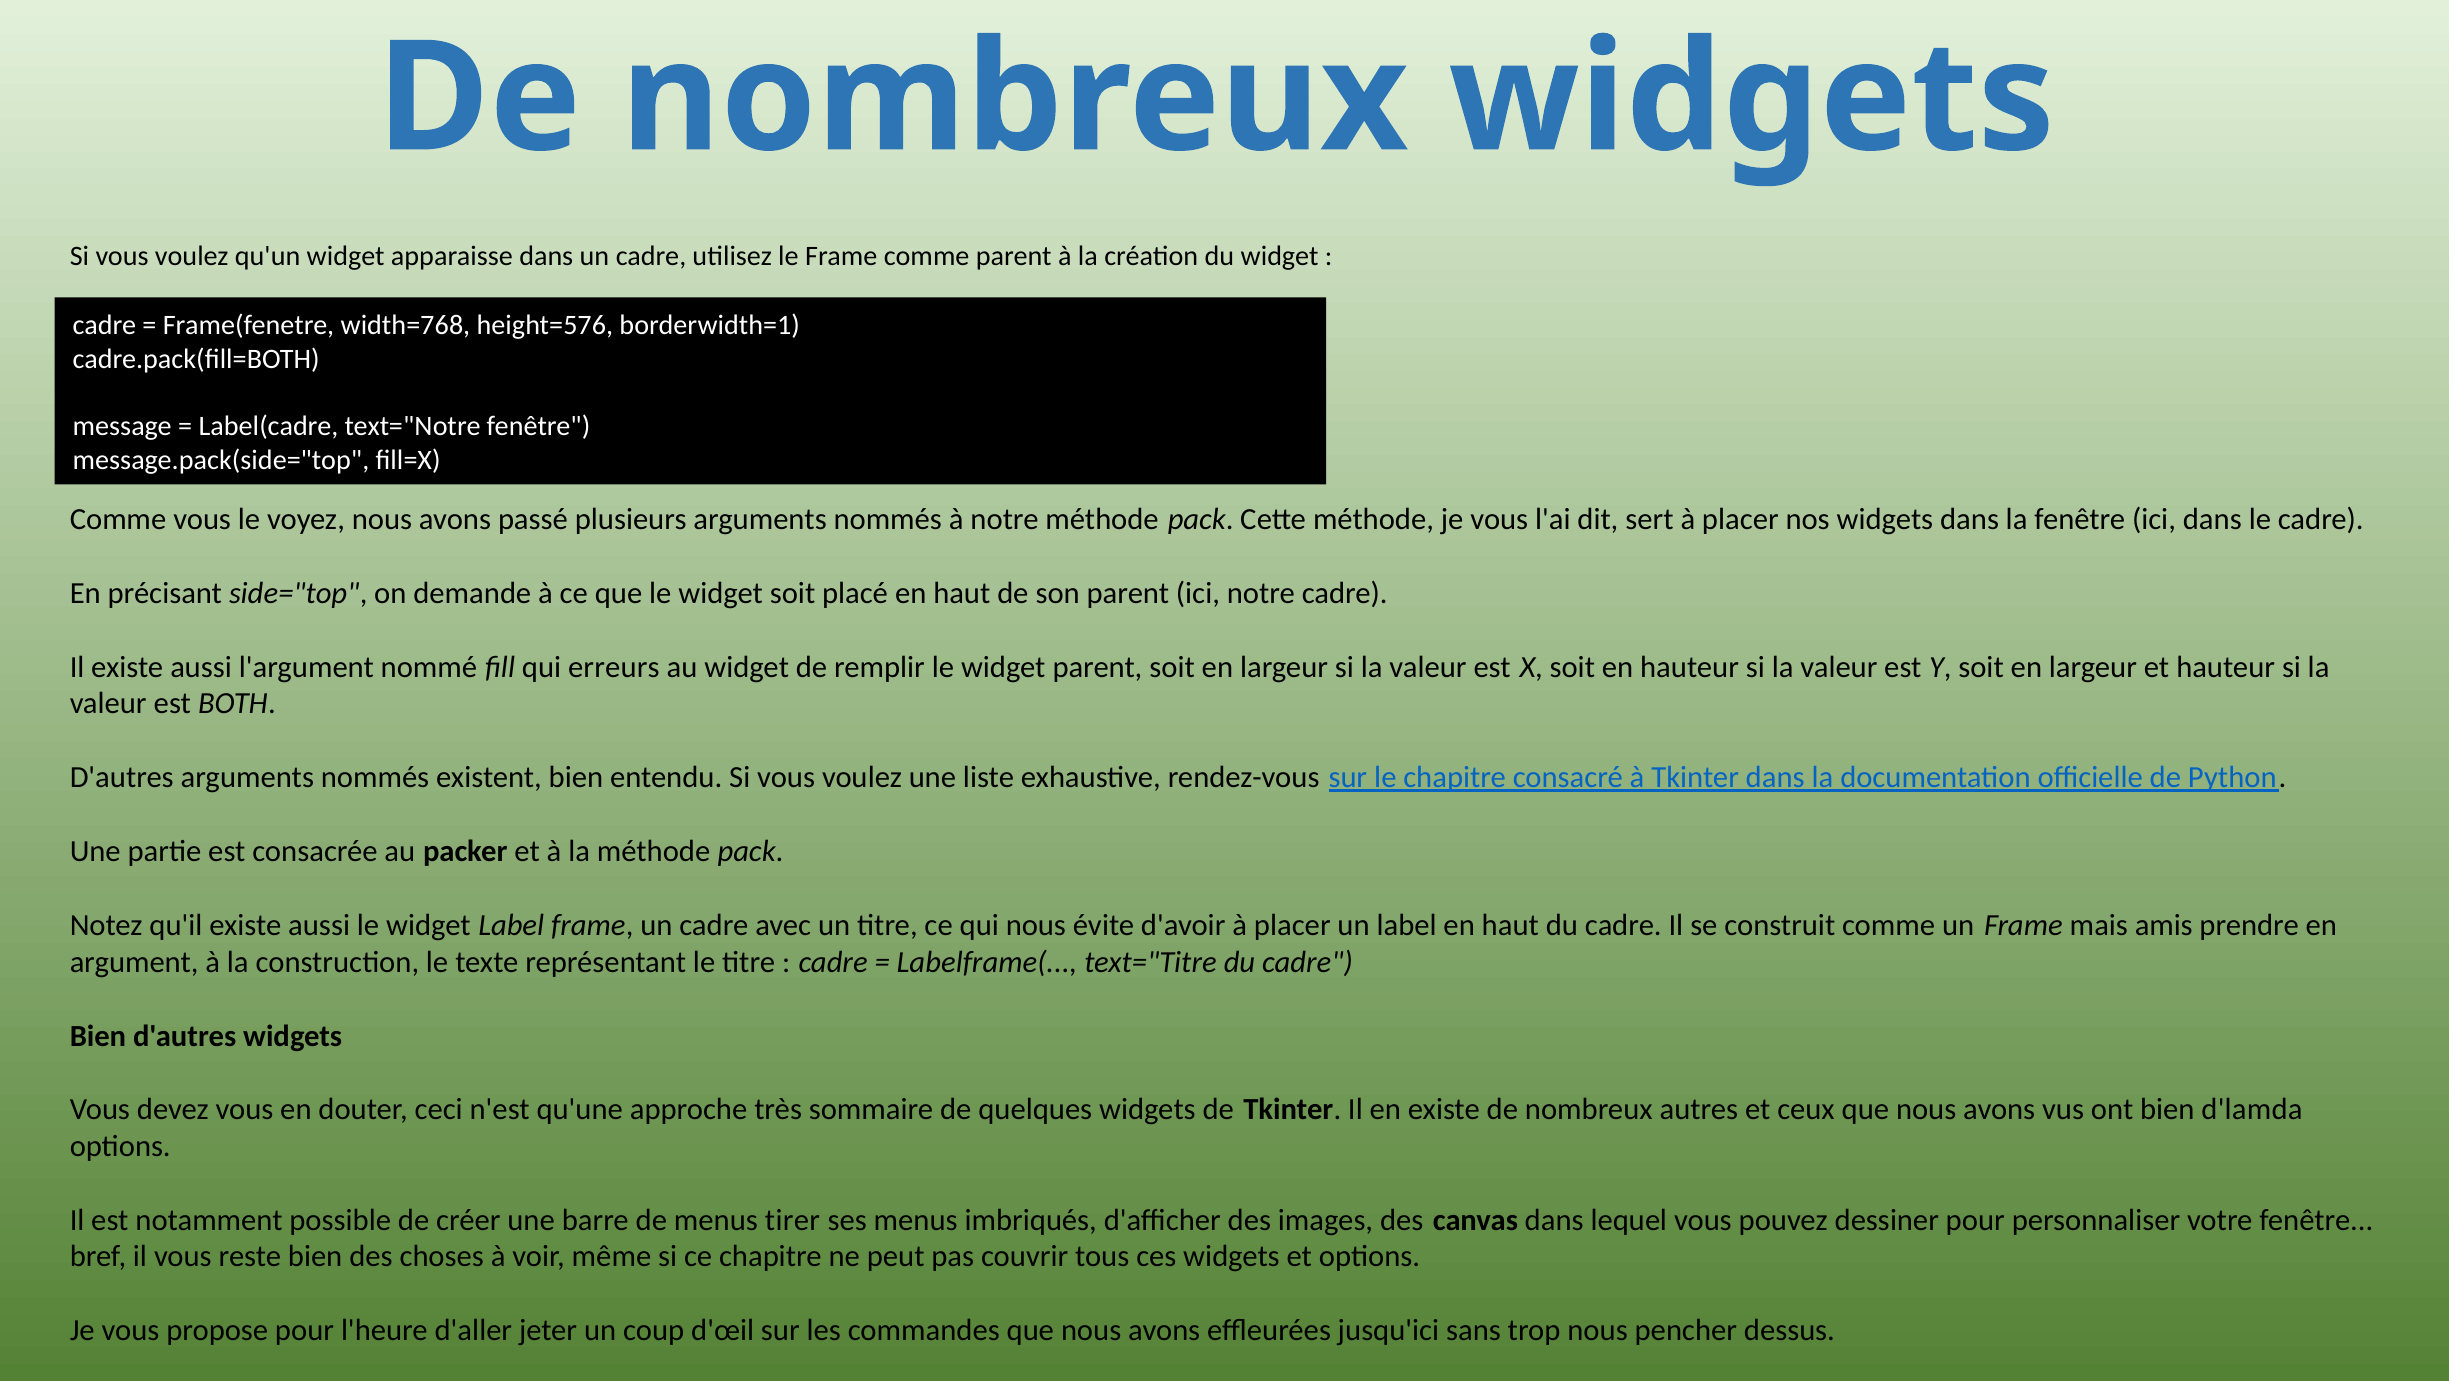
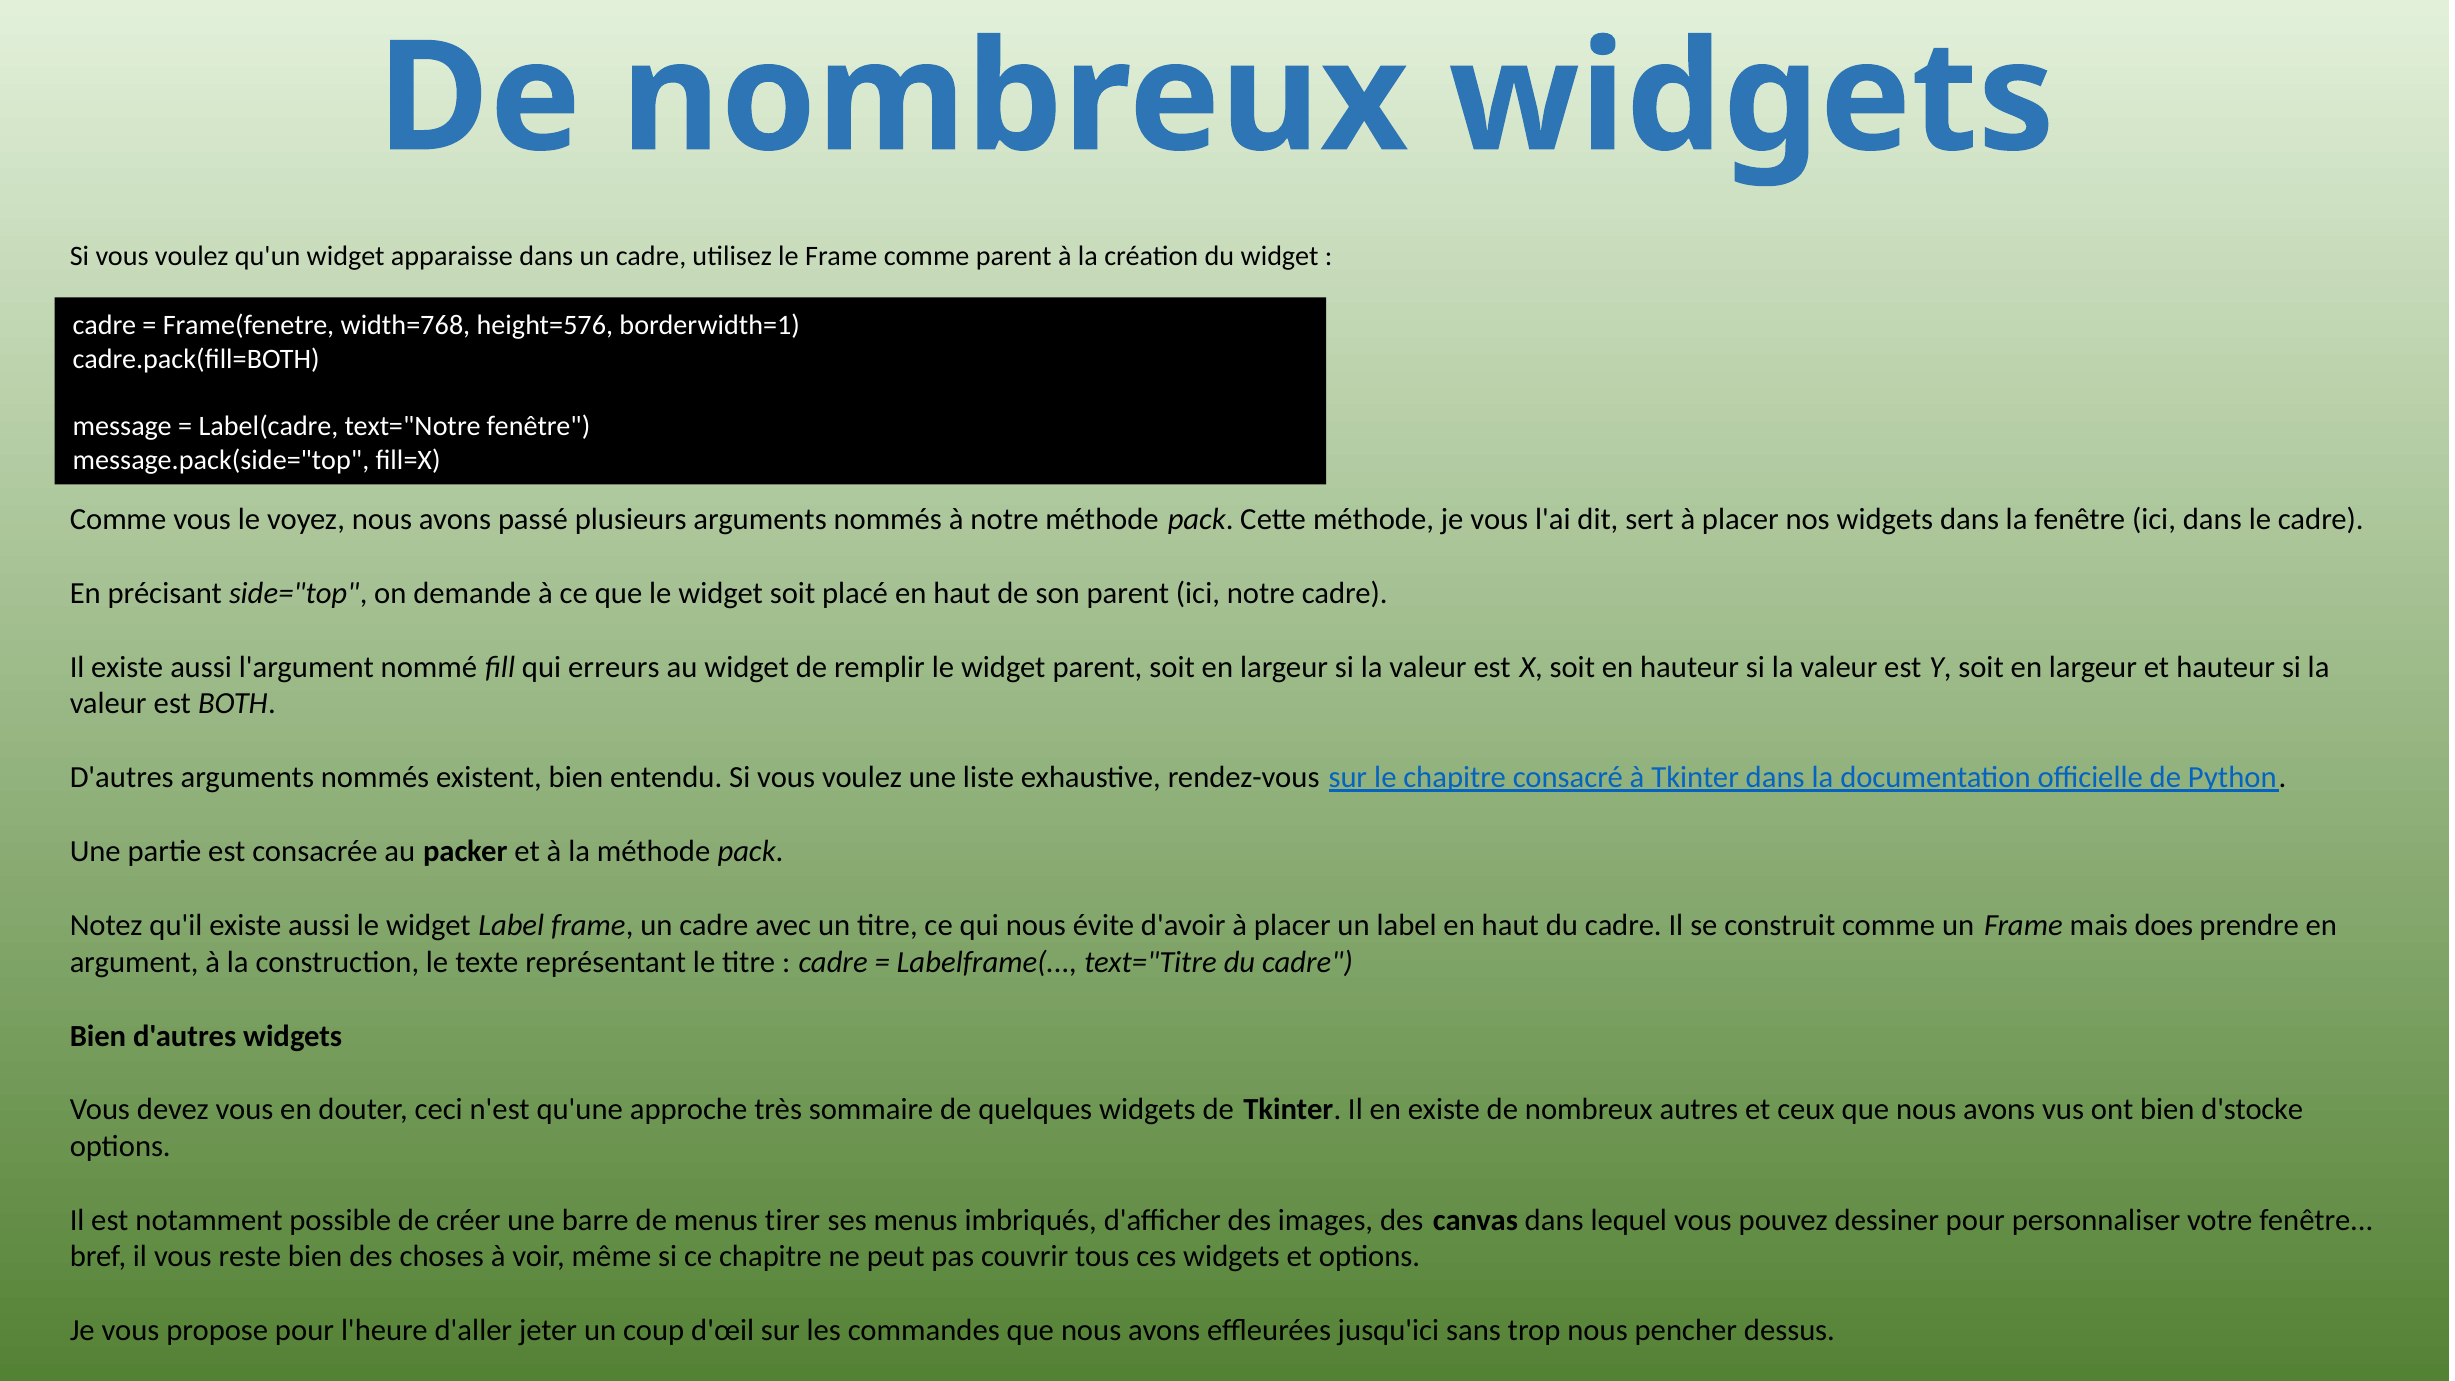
amis: amis -> does
d'lamda: d'lamda -> d'stocke
